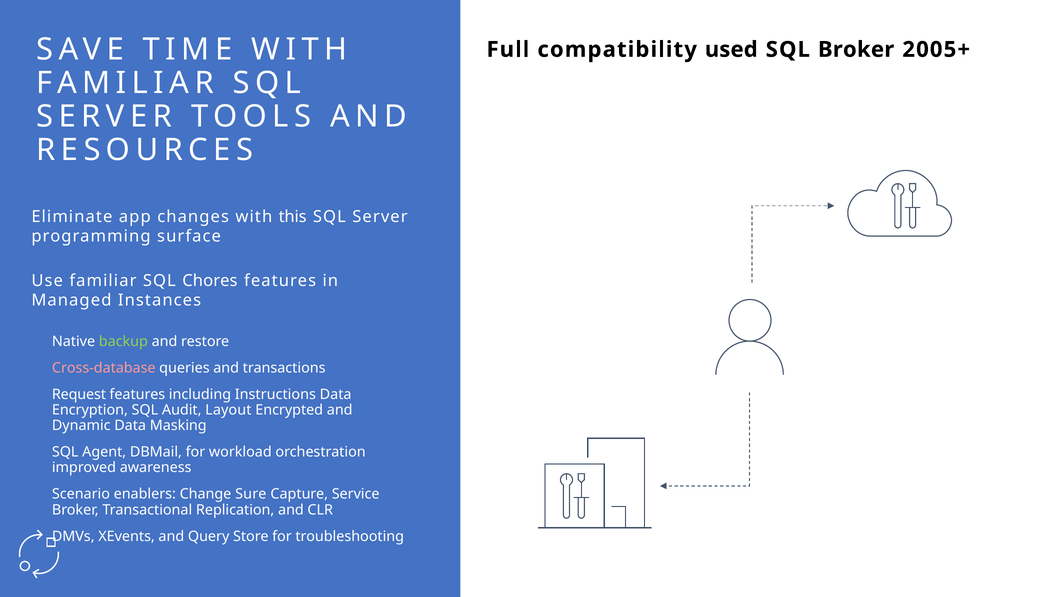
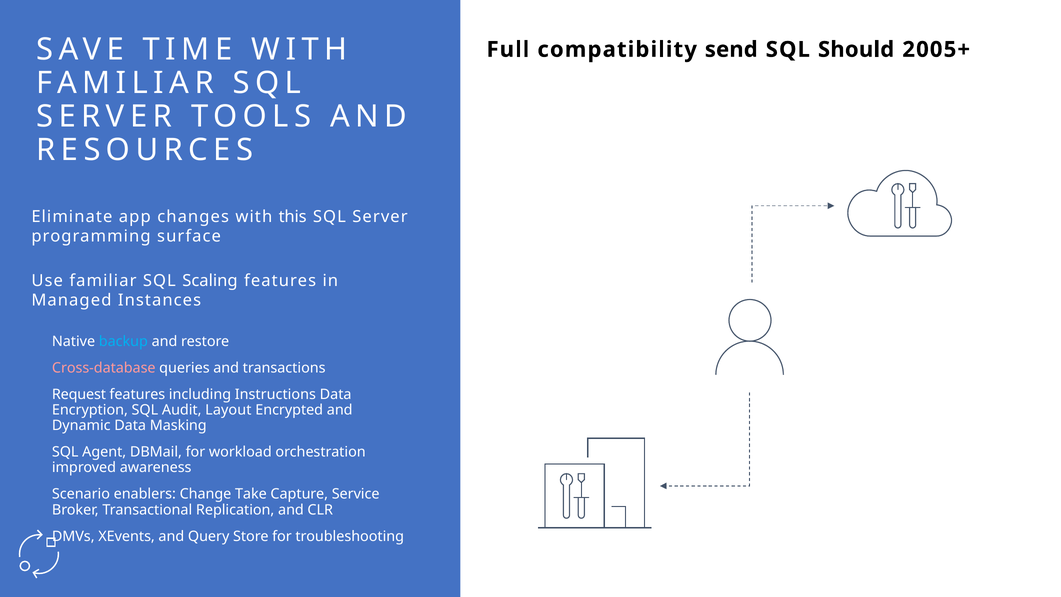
used: used -> send
SQL Broker: Broker -> Should
Chores: Chores -> Scaling
backup colour: light green -> light blue
Sure: Sure -> Take
